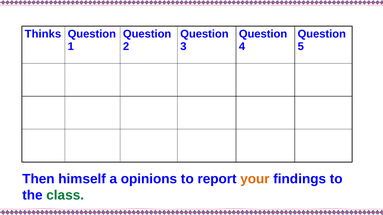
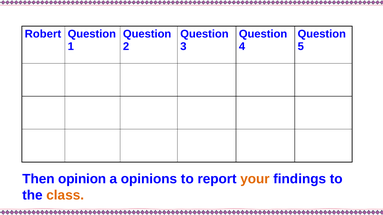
Thinks: Thinks -> Robert
himself: himself -> opinion
class colour: green -> orange
